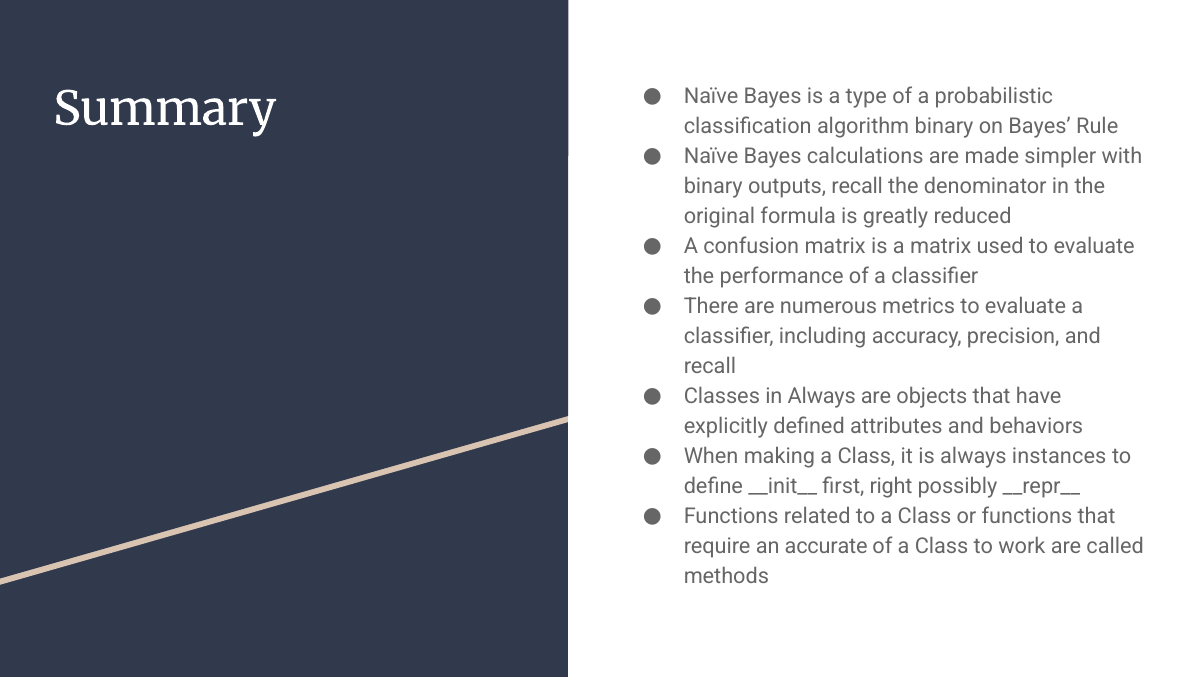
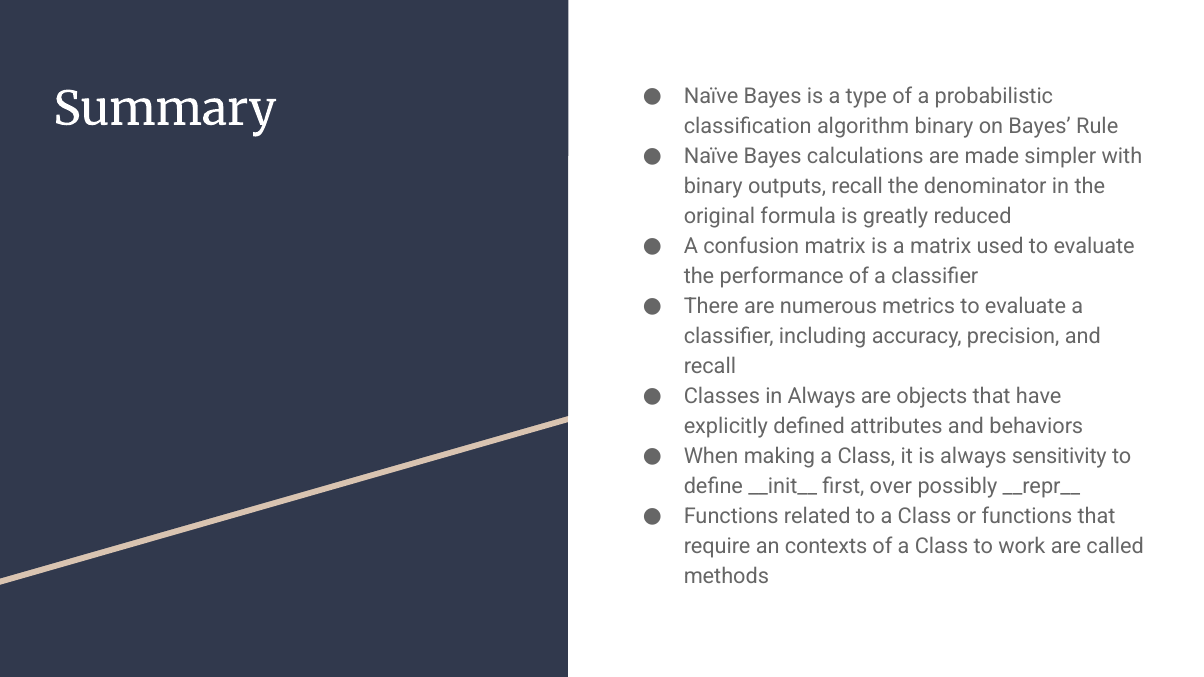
instances: instances -> sensitivity
right: right -> over
accurate: accurate -> contexts
